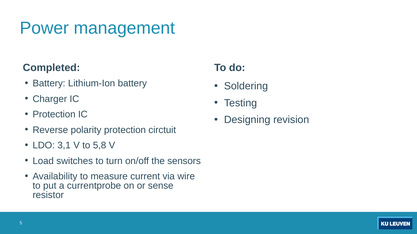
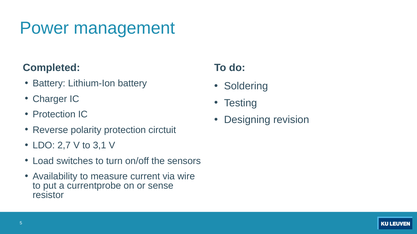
3,1: 3,1 -> 2,7
5,8: 5,8 -> 3,1
